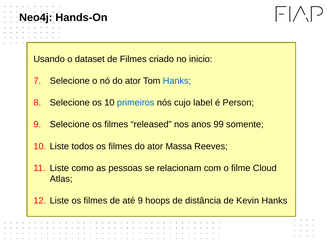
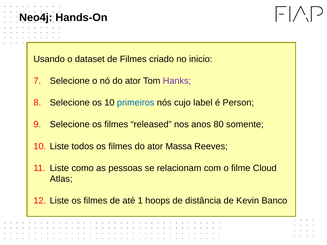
Hanks at (177, 81) colour: blue -> purple
99: 99 -> 80
até 9: 9 -> 1
Kevin Hanks: Hanks -> Banco
